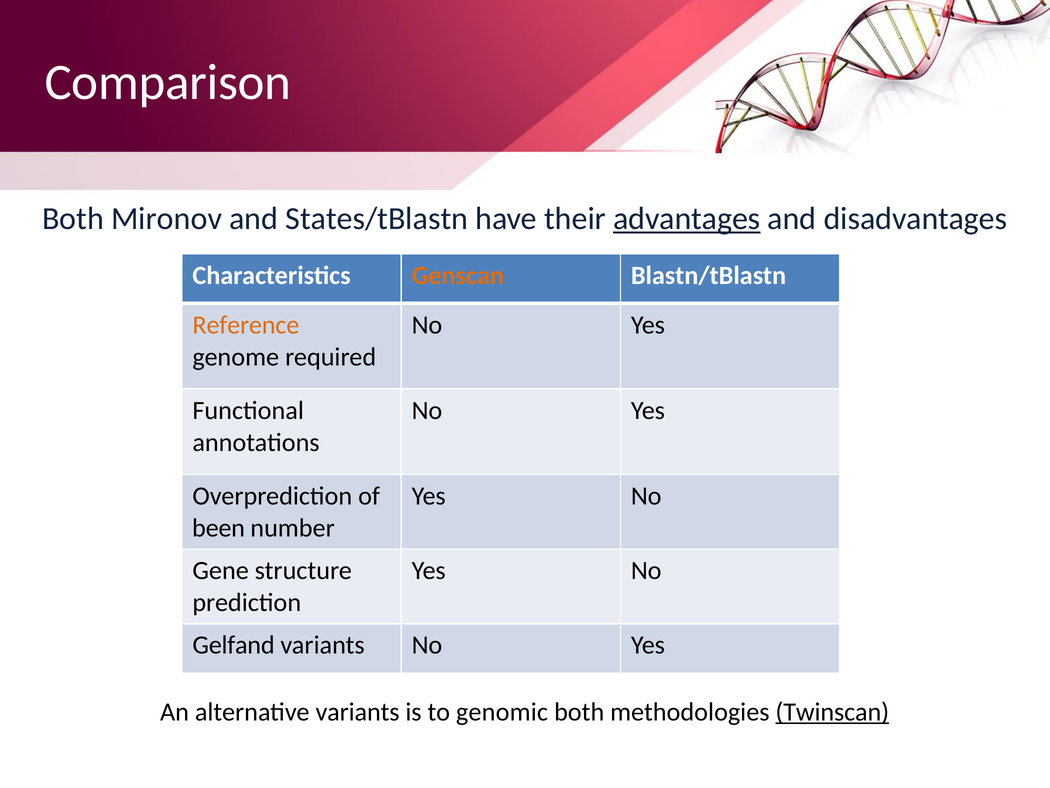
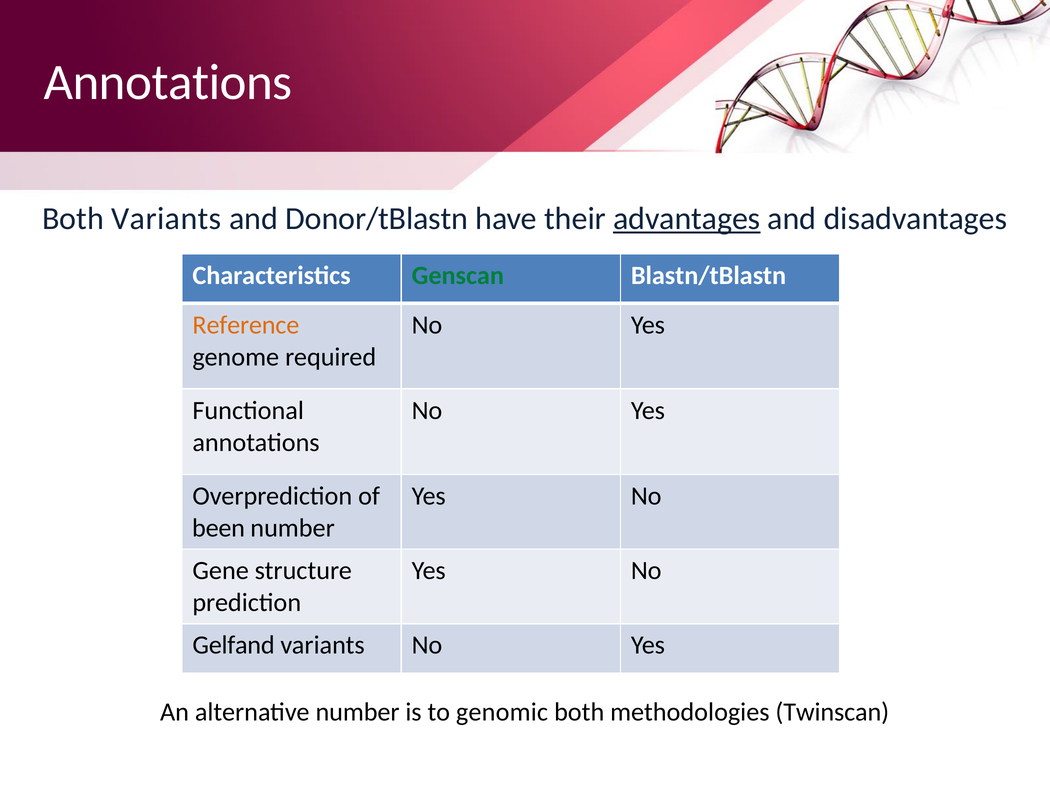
Comparison at (168, 82): Comparison -> Annotations
Both Mironov: Mironov -> Variants
States/tBlastn: States/tBlastn -> Donor/tBlastn
Genscan colour: orange -> green
alternative variants: variants -> number
Twinscan underline: present -> none
